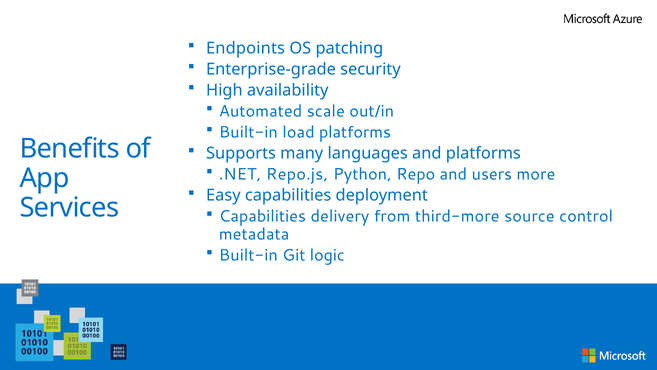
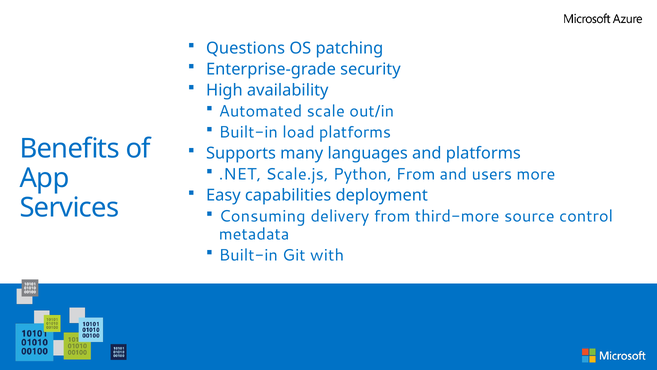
Endpoints: Endpoints -> Questions
Repo.js: Repo.js -> Scale.js
Python Repo: Repo -> From
Capabilities at (262, 216): Capabilities -> Consuming
logic: logic -> with
